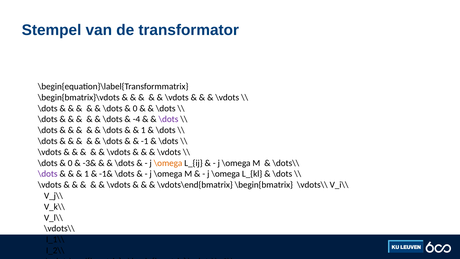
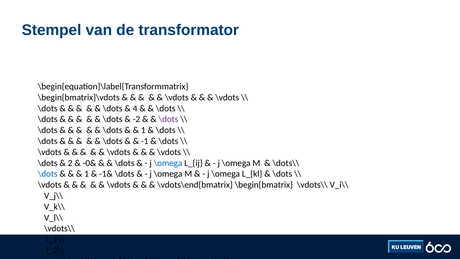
0 at (135, 108): 0 -> 4
-4: -4 -> -2
0 at (70, 163): 0 -> 2
-3&: -3& -> -0&
\omega at (168, 163) colour: orange -> blue
\dots at (48, 174) colour: purple -> blue
